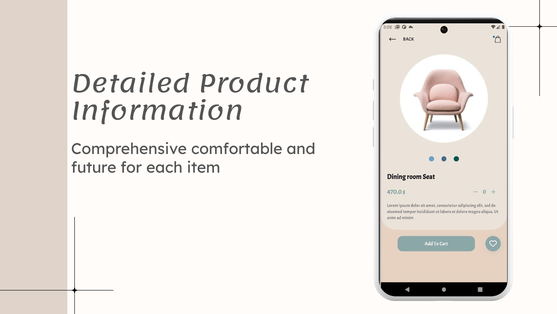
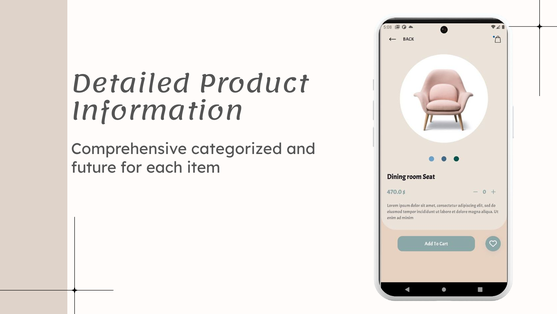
comfortable: comfortable -> categorized
